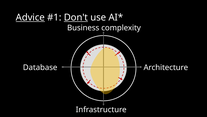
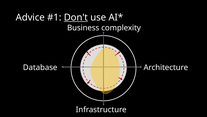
Advice underline: present -> none
